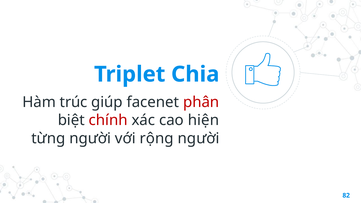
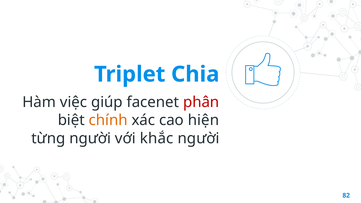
trúc: trúc -> việc
chính colour: red -> orange
rộng: rộng -> khắc
